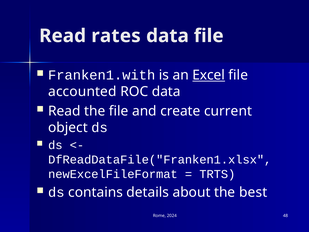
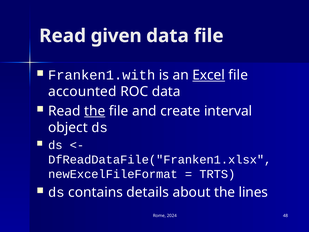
rates: rates -> given
the at (95, 111) underline: none -> present
current: current -> interval
best: best -> lines
